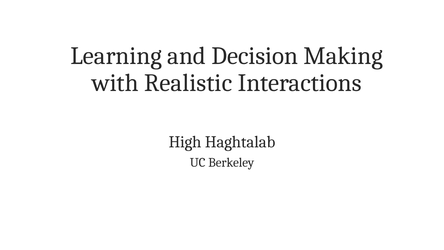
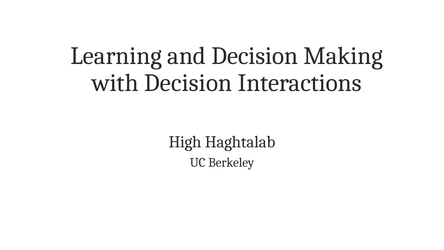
with Realistic: Realistic -> Decision
